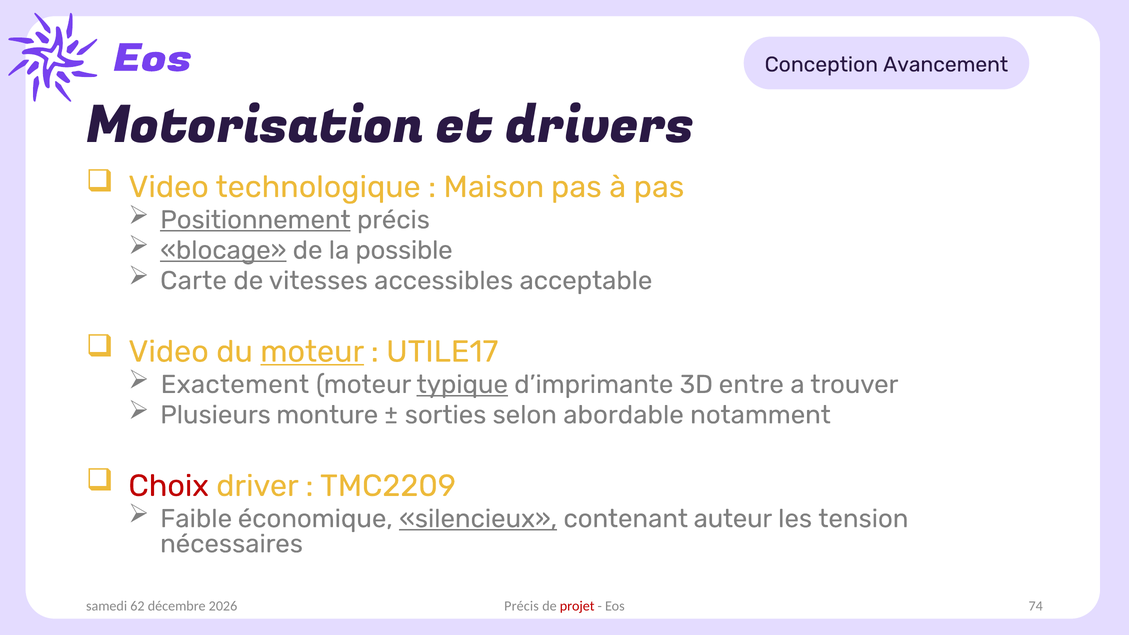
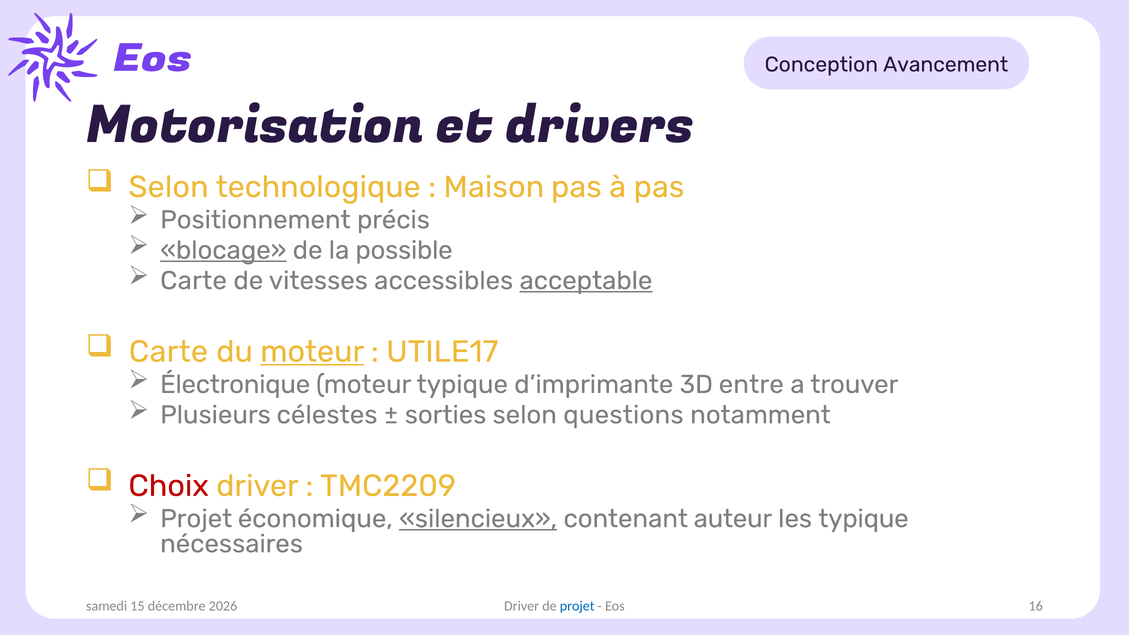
Video at (169, 187): Video -> Selon
Positionnement underline: present -> none
acceptable underline: none -> present
Video at (169, 352): Video -> Carte
Exactement: Exactement -> Électronique
typique at (462, 384) underline: present -> none
monture: monture -> célestes
abordable: abordable -> questions
Faible at (196, 519): Faible -> Projet
les tension: tension -> typique
62: 62 -> 15
Précis at (522, 606): Précis -> Driver
projet at (577, 606) colour: red -> blue
74: 74 -> 16
